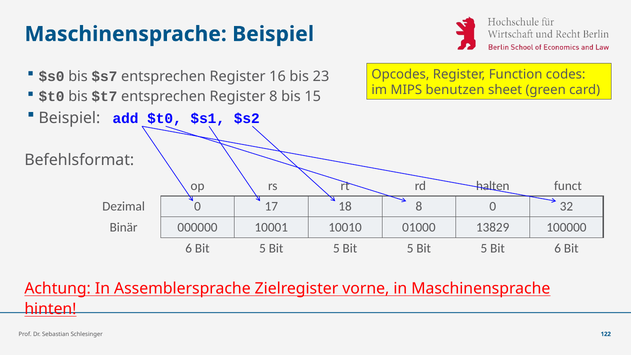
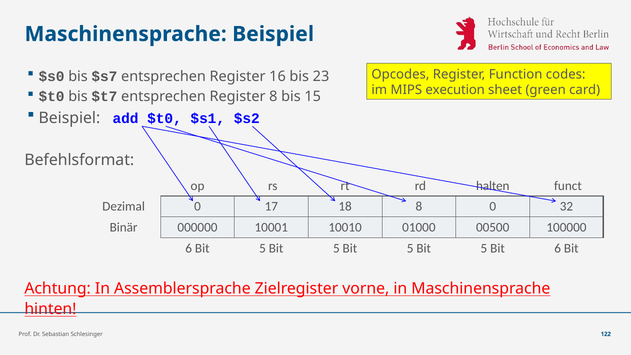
benutzen: benutzen -> execution
13829: 13829 -> 00500
